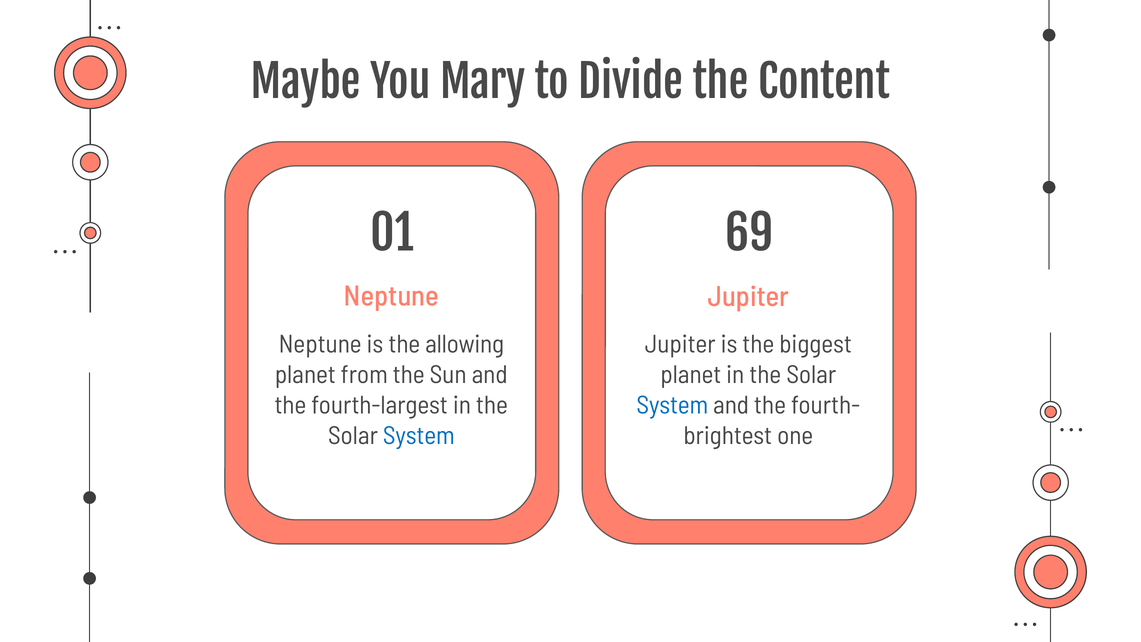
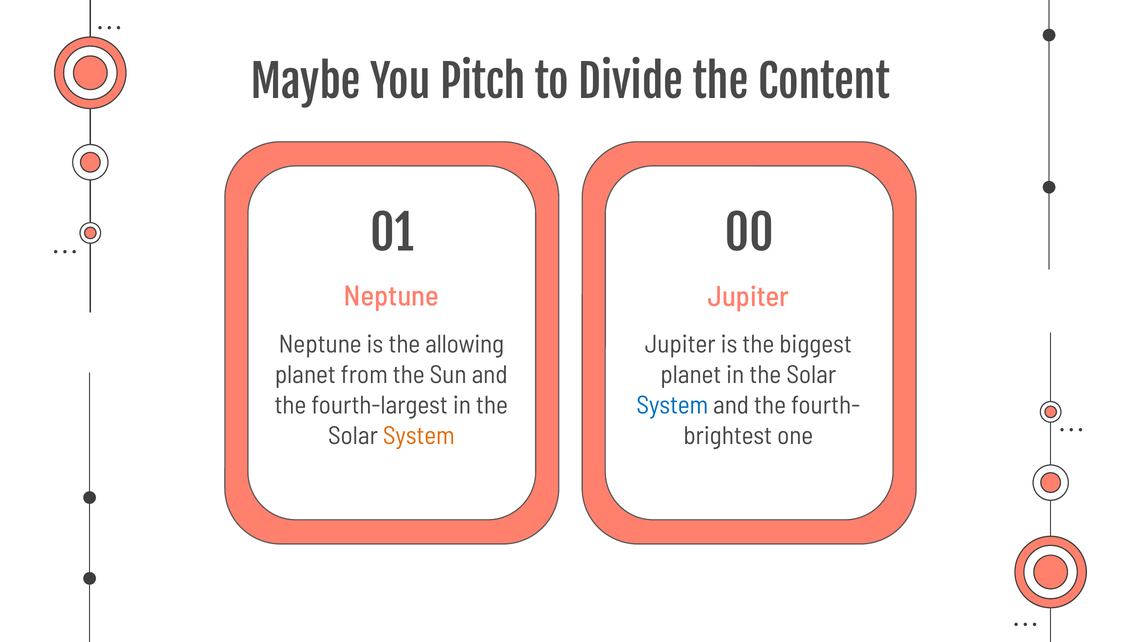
Mary: Mary -> Pitch
69: 69 -> 00
System at (419, 436) colour: blue -> orange
